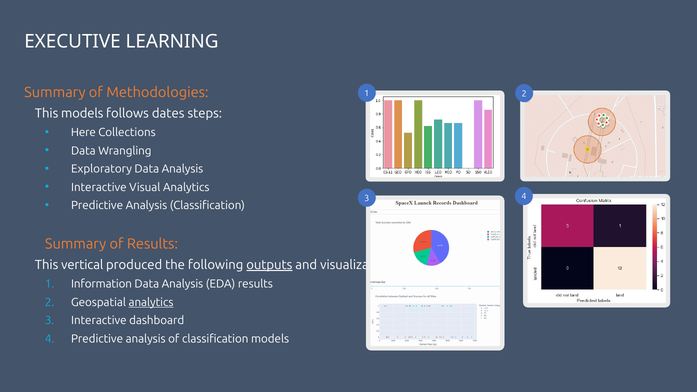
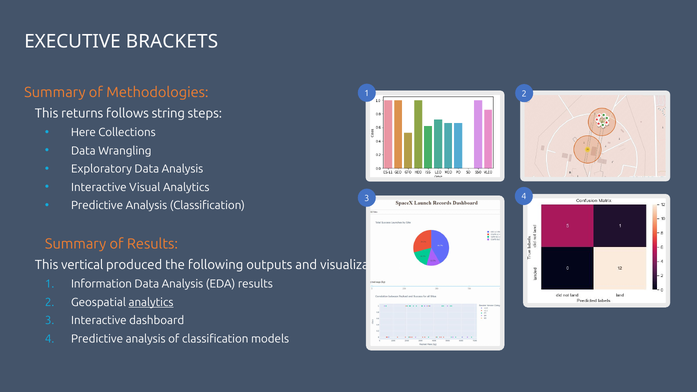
LEARNING: LEARNING -> BRACKETS
This models: models -> returns
dates: dates -> string
outputs underline: present -> none
